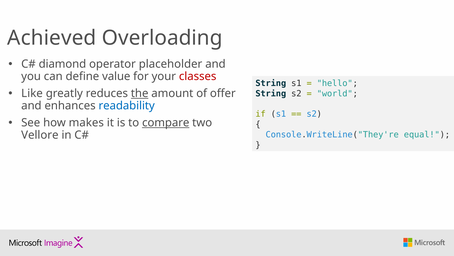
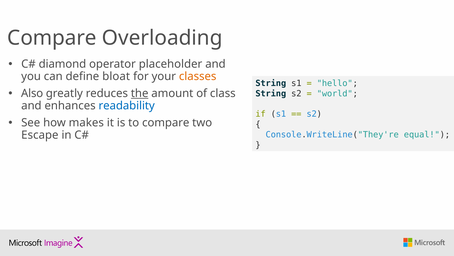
Achieved at (52, 38): Achieved -> Compare
value: value -> bloat
classes colour: red -> orange
Like: Like -> Also
offer: offer -> class
compare at (166, 123) underline: present -> none
Vellore: Vellore -> Escape
